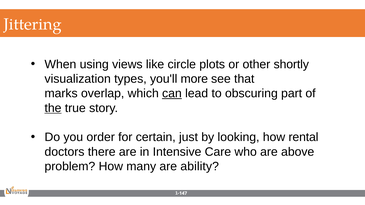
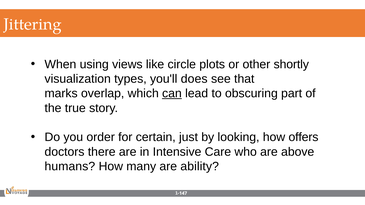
more: more -> does
the underline: present -> none
rental: rental -> offers
problem: problem -> humans
